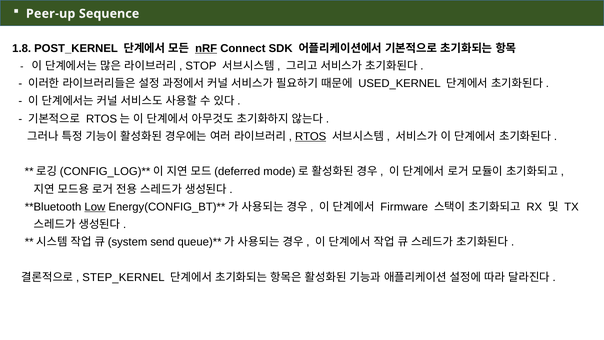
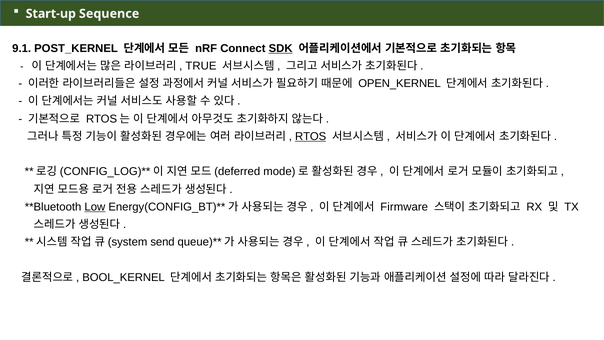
Peer-up: Peer-up -> Start-up
1.8: 1.8 -> 9.1
nRF underline: present -> none
SDK underline: none -> present
STOP: STOP -> TRUE
USED_KERNEL: USED_KERNEL -> OPEN_KERNEL
STEP_KERNEL: STEP_KERNEL -> BOOL_KERNEL
